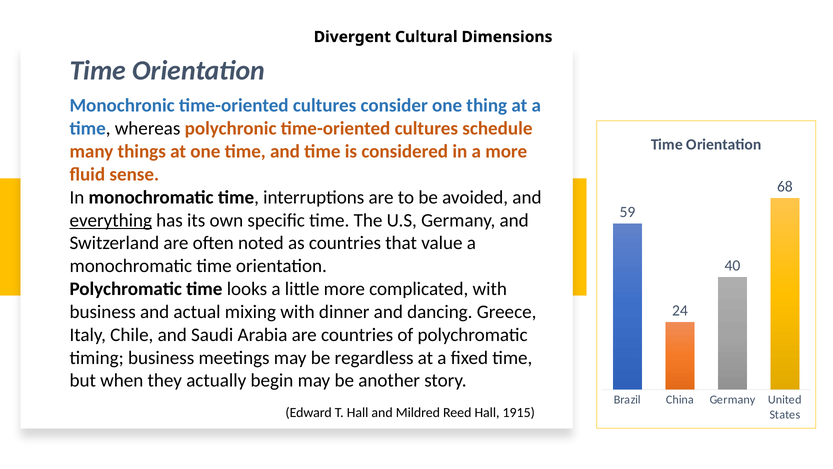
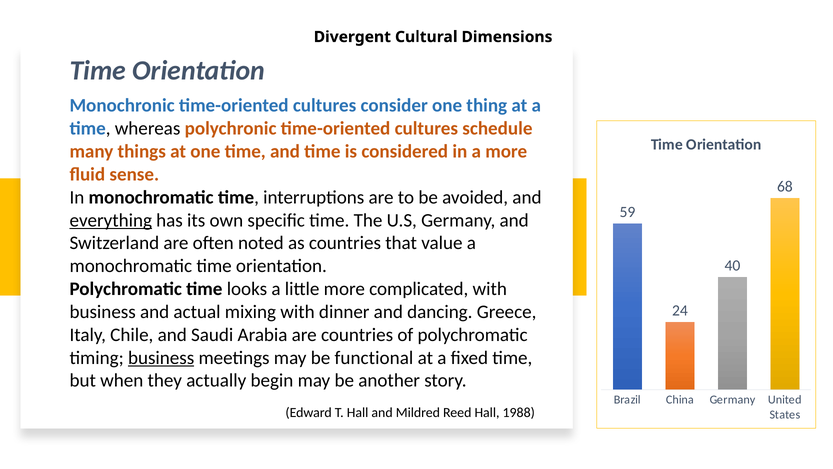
business at (161, 357) underline: none -> present
regardless: regardless -> functional
1915: 1915 -> 1988
